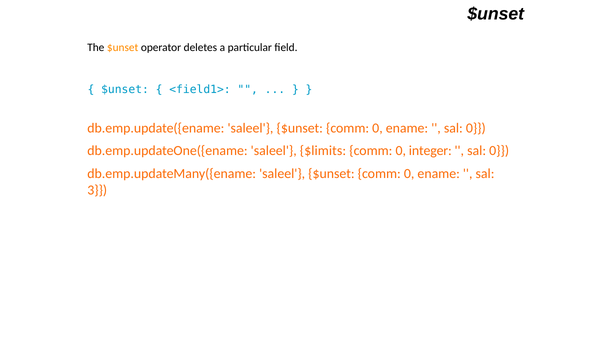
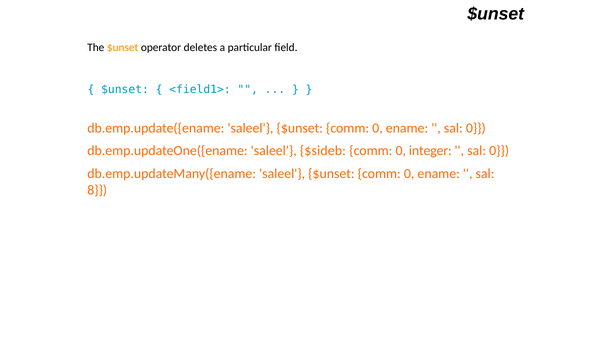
$limits: $limits -> $sideb
3: 3 -> 8
